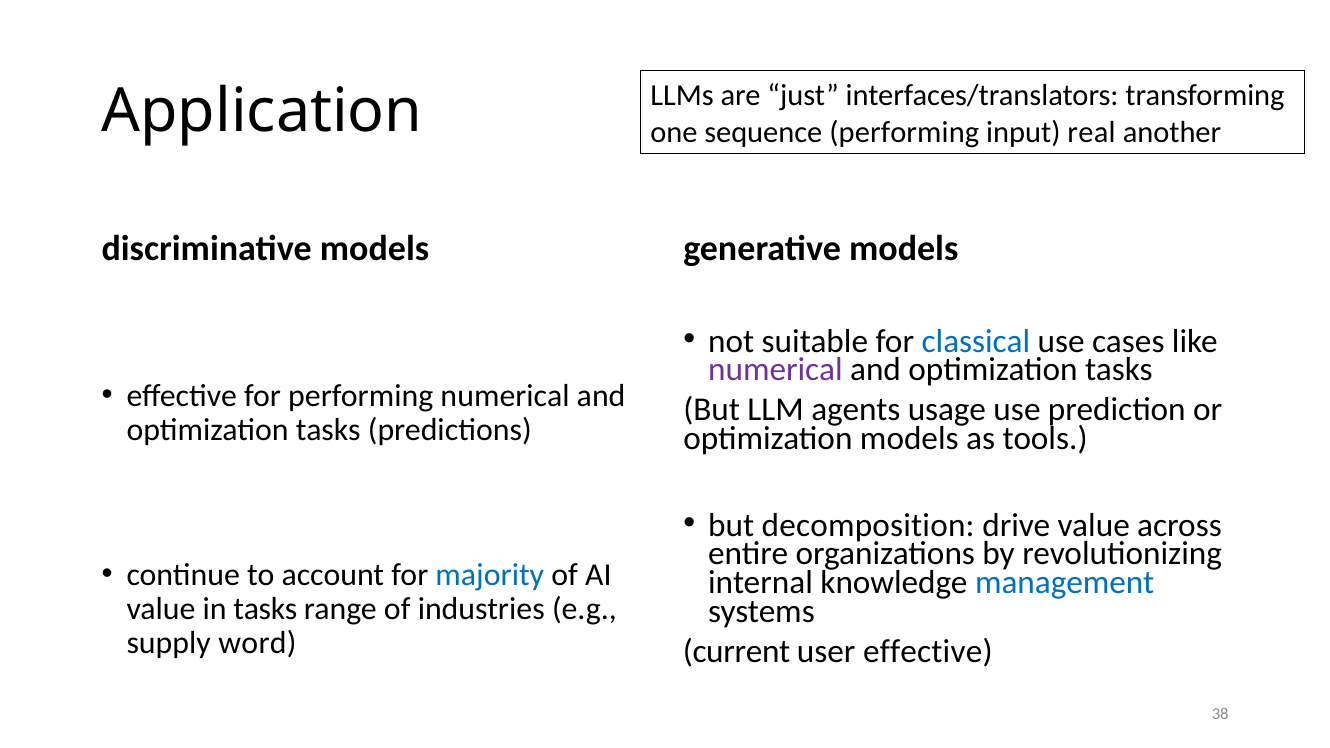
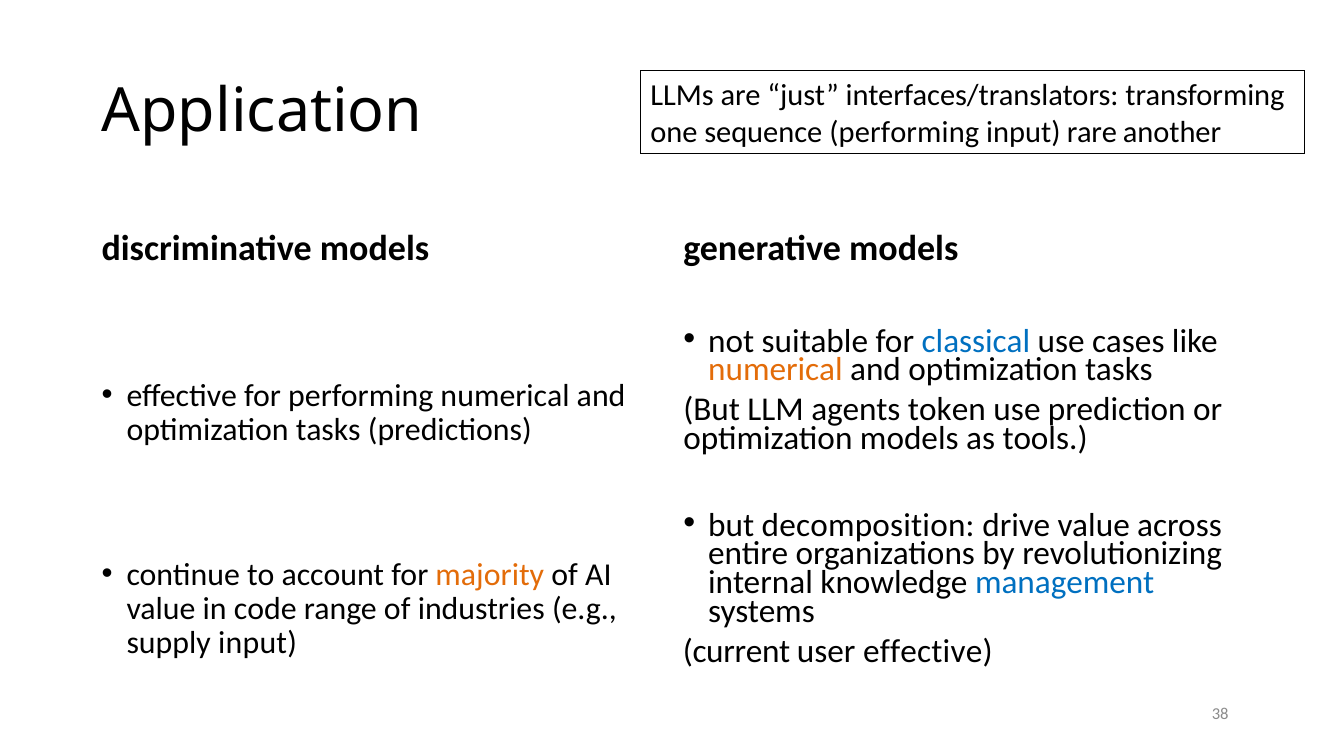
real: real -> rare
numerical at (775, 370) colour: purple -> orange
usage: usage -> token
majority colour: blue -> orange
in tasks: tasks -> code
supply word: word -> input
